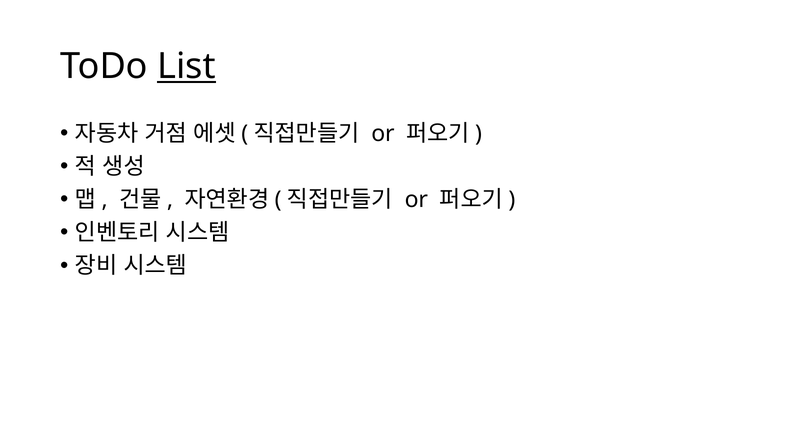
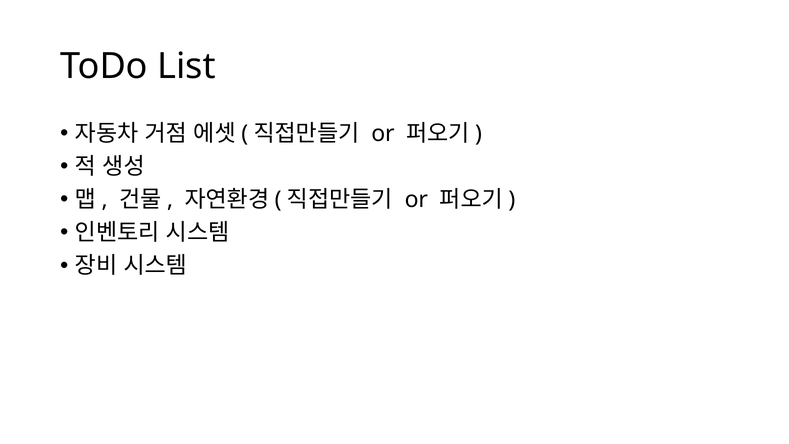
List underline: present -> none
